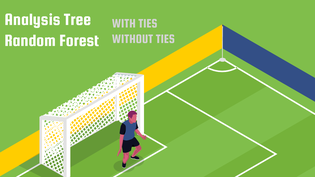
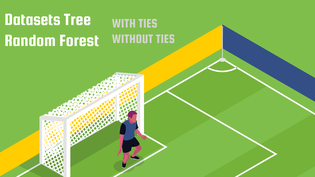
Analysis: Analysis -> Datasets
